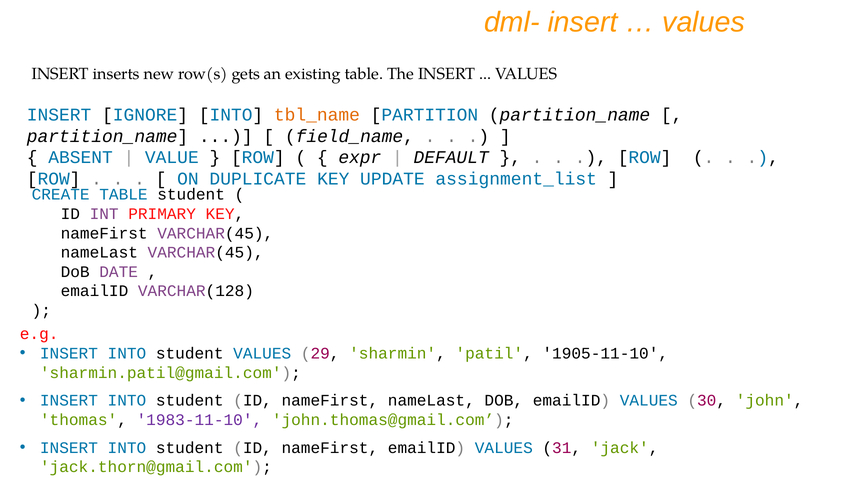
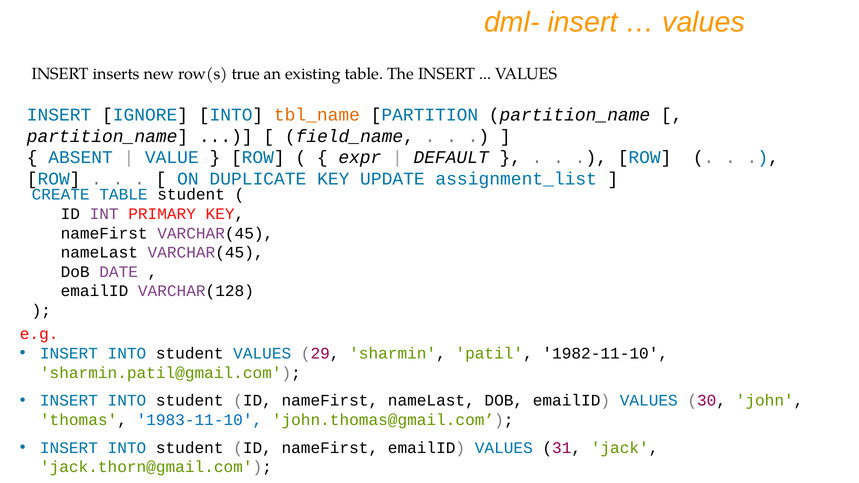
gets: gets -> true
1905-11-10: 1905-11-10 -> 1982-11-10
1983-11-10 colour: purple -> blue
